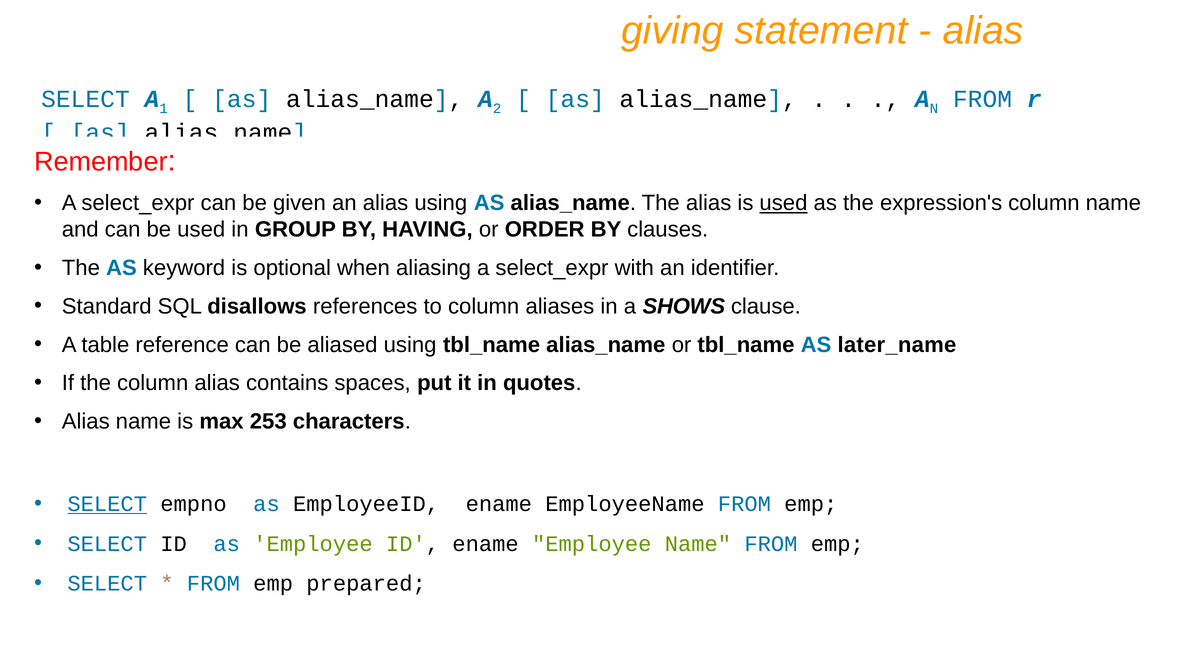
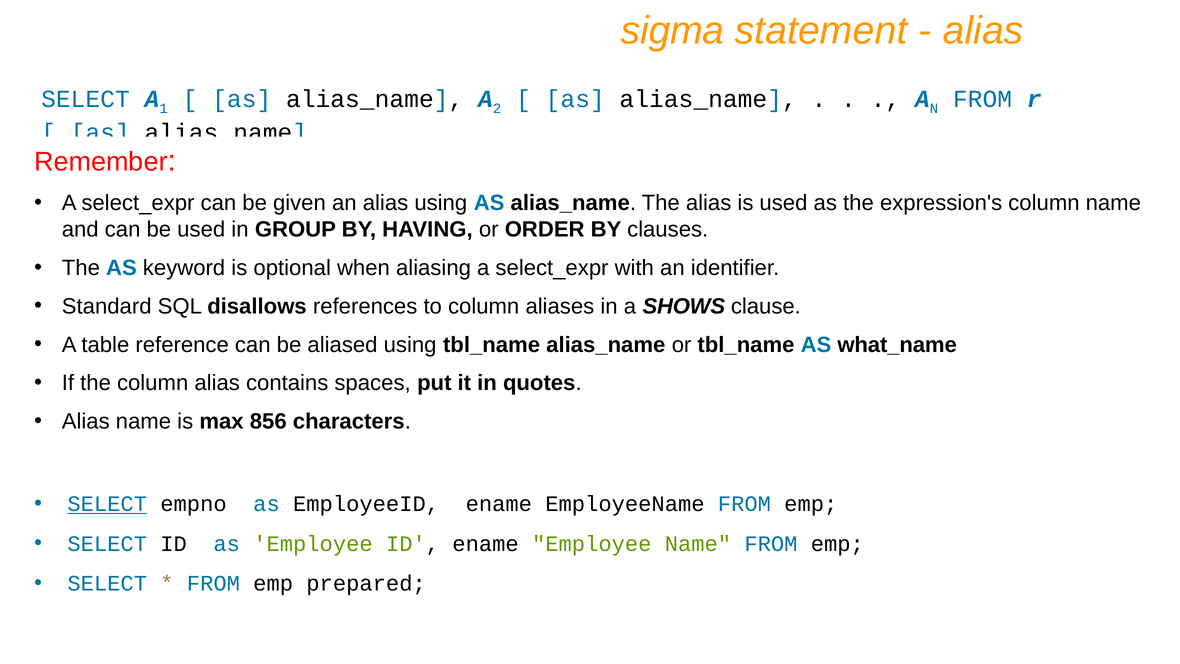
giving: giving -> sigma
used at (783, 203) underline: present -> none
later_name: later_name -> what_name
253: 253 -> 856
